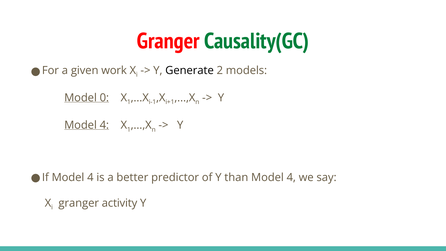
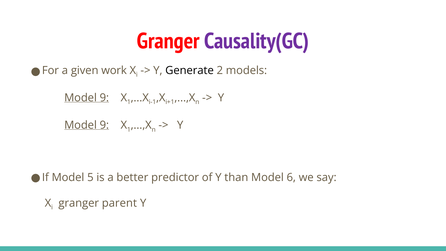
Causality(GC colour: green -> purple
0 at (104, 98): 0 -> 9
4 at (104, 125): 4 -> 9
4 at (90, 178): 4 -> 5
than Model 4: 4 -> 6
activity: activity -> parent
